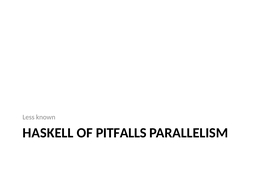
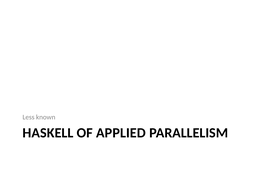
PITFALLS: PITFALLS -> APPLIED
